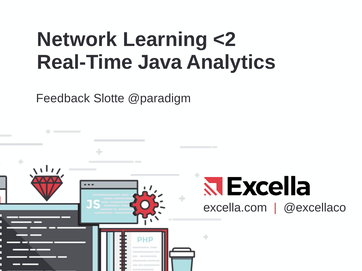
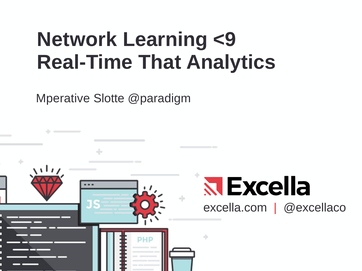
<2: <2 -> <9
Java: Java -> That
Feedback: Feedback -> Mperative
